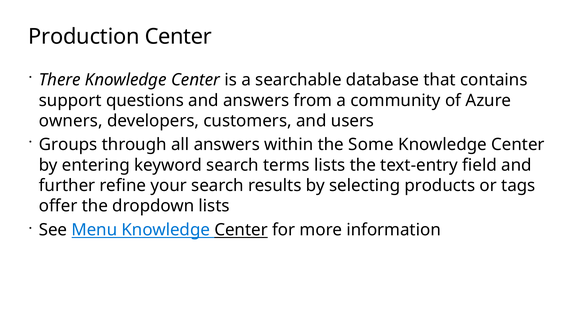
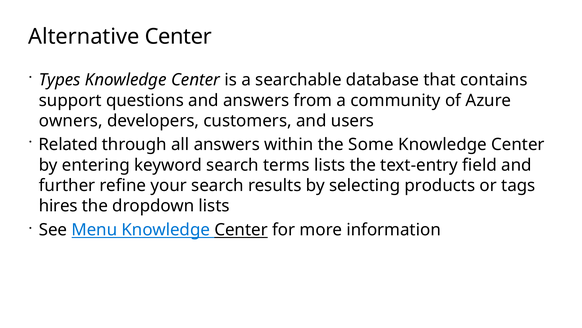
Production: Production -> Alternative
There: There -> Types
Groups: Groups -> Related
offer: offer -> hires
